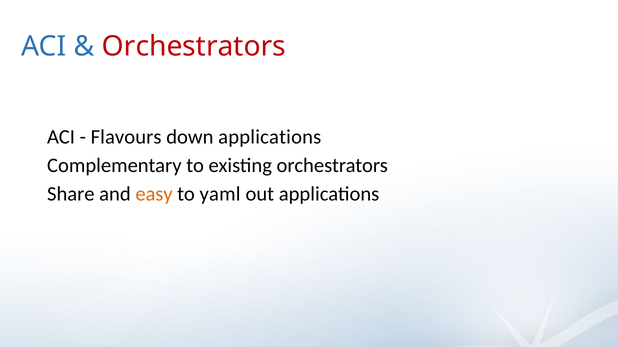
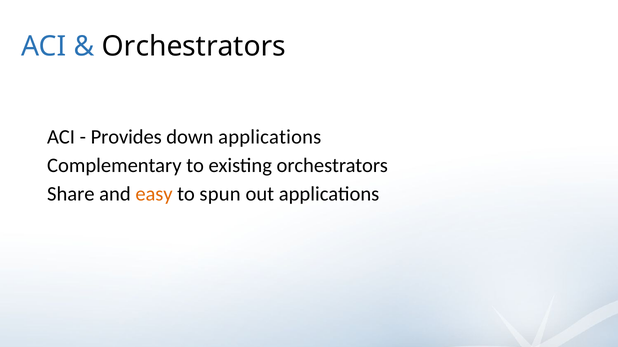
Orchestrators at (194, 46) colour: red -> black
Flavours: Flavours -> Provides
yaml: yaml -> spun
